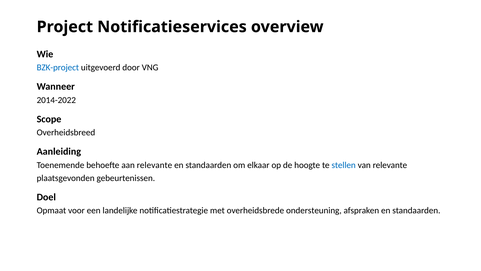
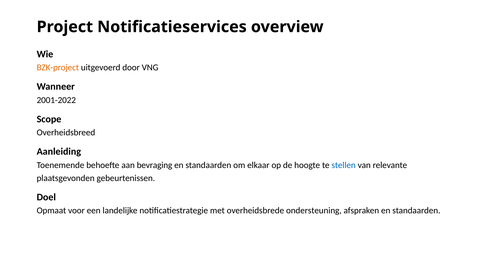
BZK-project colour: blue -> orange
2014-2022: 2014-2022 -> 2001-2022
aan relevante: relevante -> bevraging
